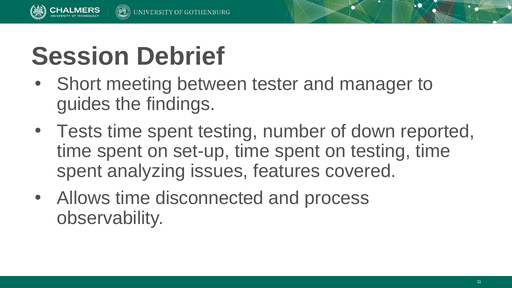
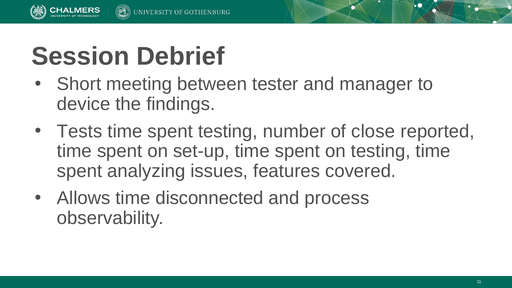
guides: guides -> device
down: down -> close
